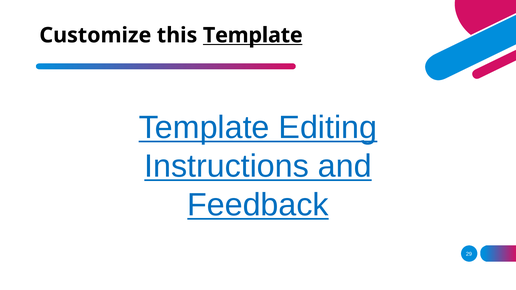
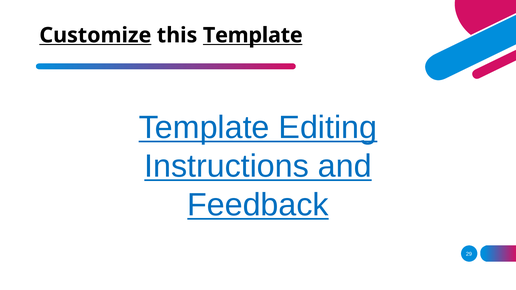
Customize underline: none -> present
